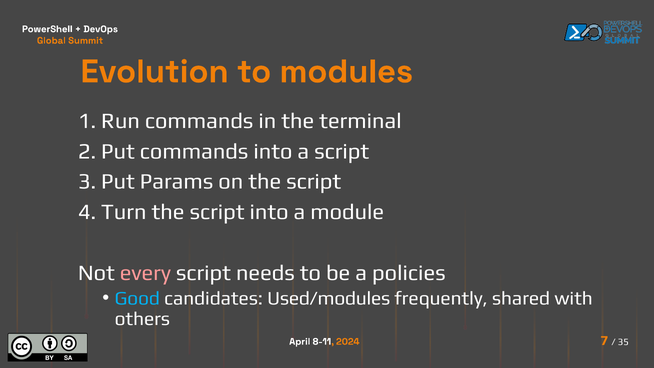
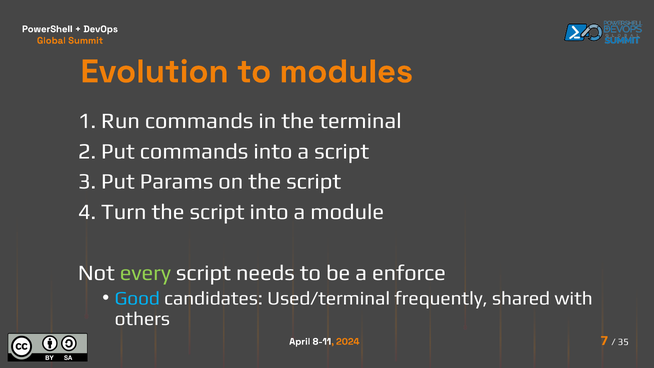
every colour: pink -> light green
policies: policies -> enforce
Used/modules: Used/modules -> Used/terminal
